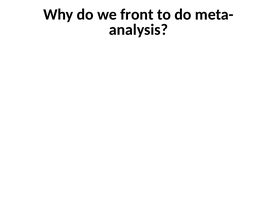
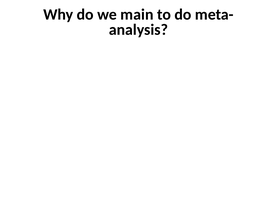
front: front -> main
